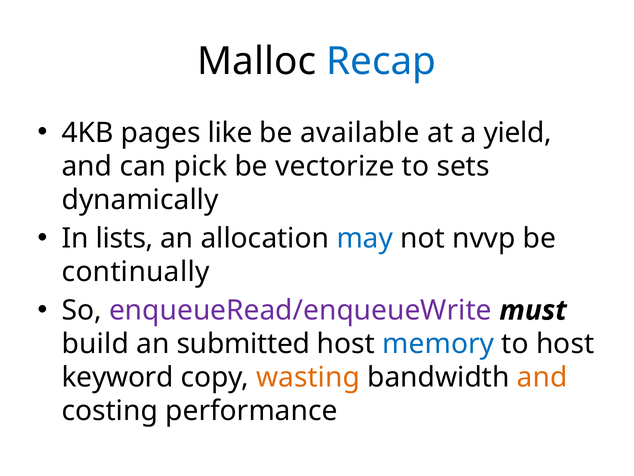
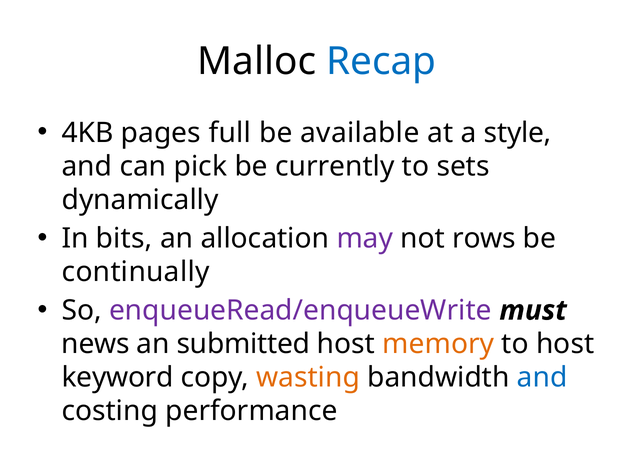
like: like -> full
yield: yield -> style
vectorize: vectorize -> currently
lists: lists -> bits
may colour: blue -> purple
nvvp: nvvp -> rows
build: build -> news
memory colour: blue -> orange
and at (542, 377) colour: orange -> blue
